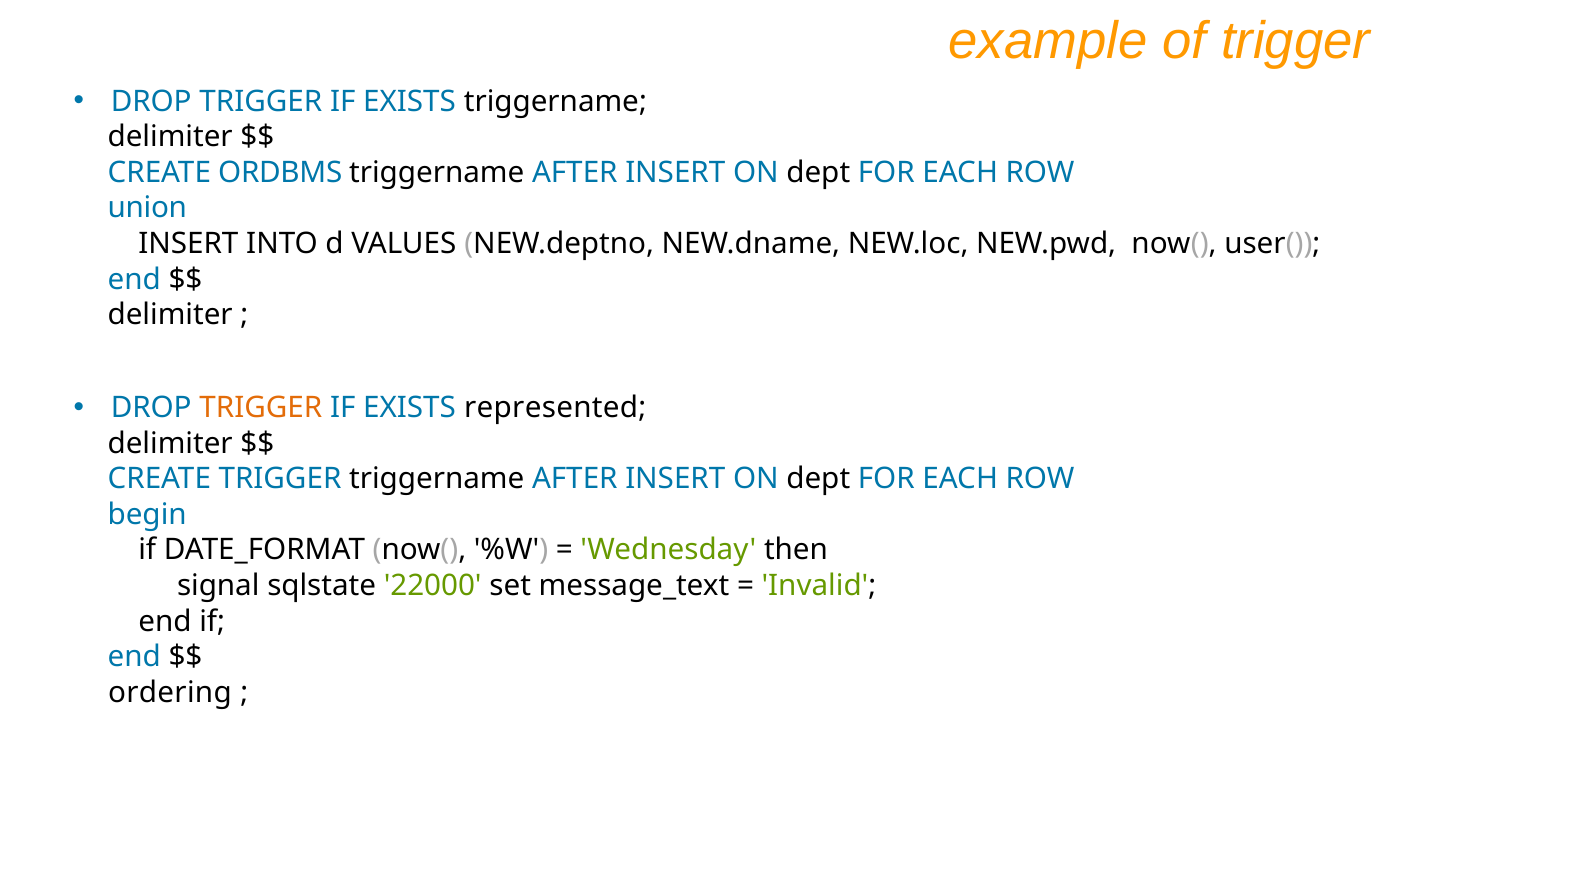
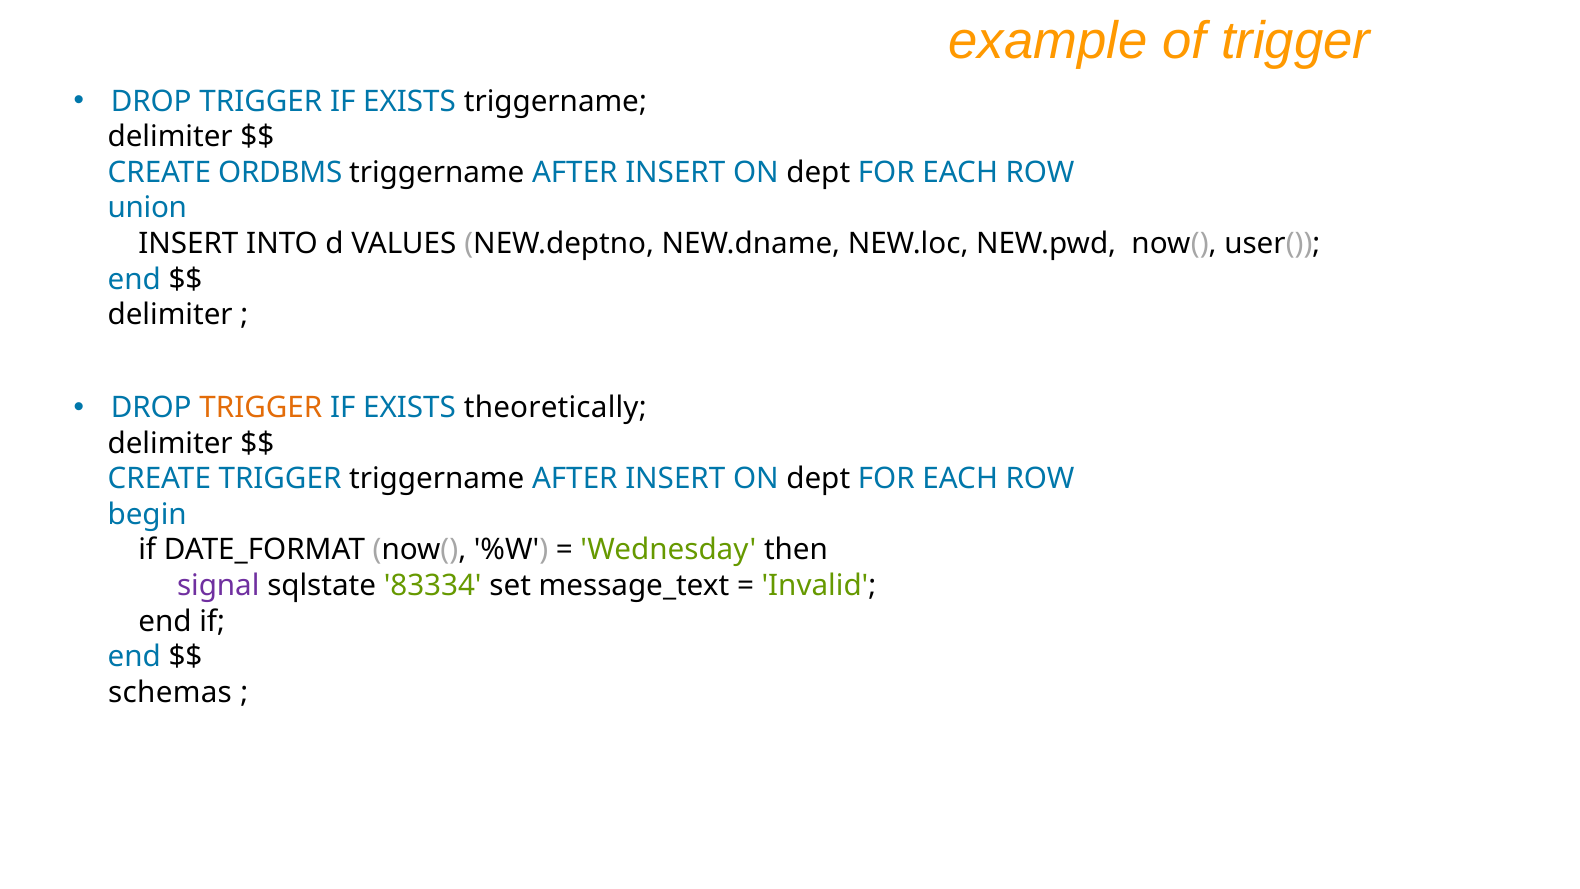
represented: represented -> theoretically
signal colour: black -> purple
22000: 22000 -> 83334
ordering: ordering -> schemas
